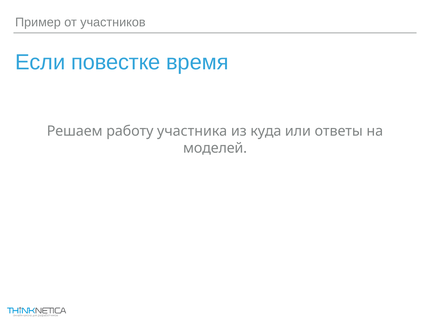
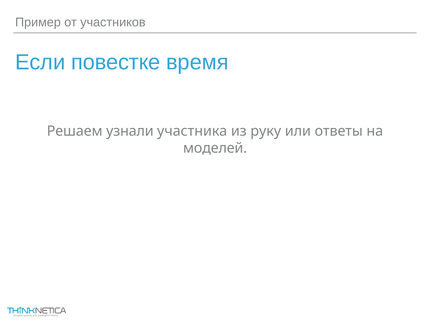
работу: работу -> узнали
куда: куда -> руку
